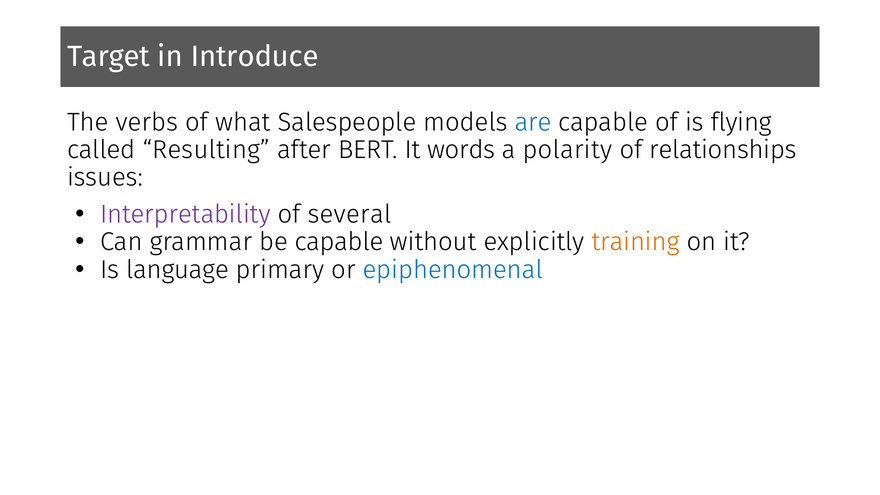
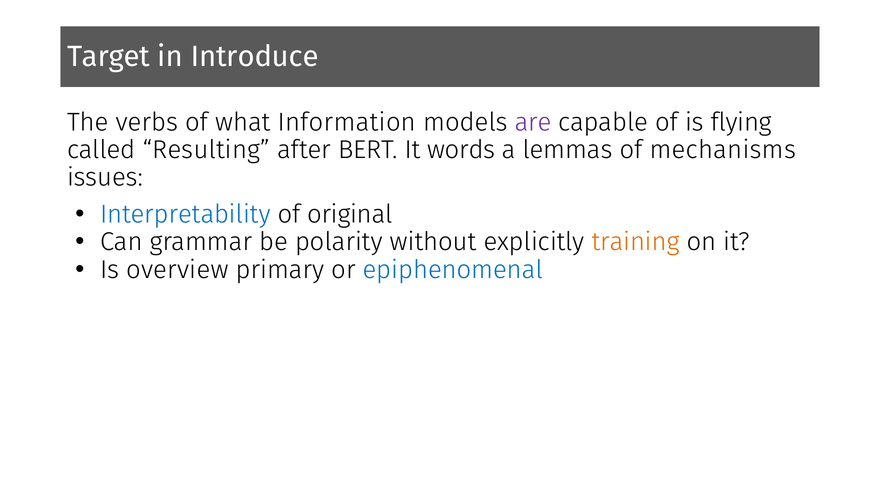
Salespeople: Salespeople -> Information
are colour: blue -> purple
polarity: polarity -> lemmas
relationships: relationships -> mechanisms
Interpretability colour: purple -> blue
several: several -> original
be capable: capable -> polarity
language: language -> overview
